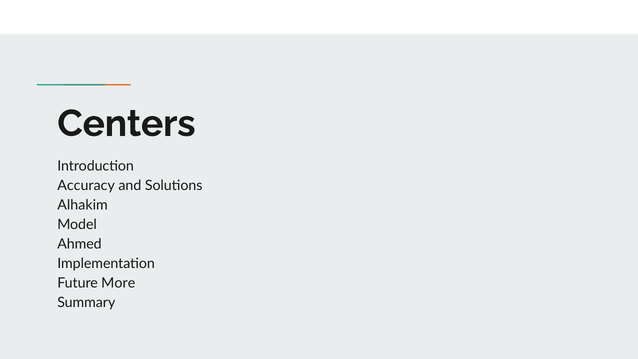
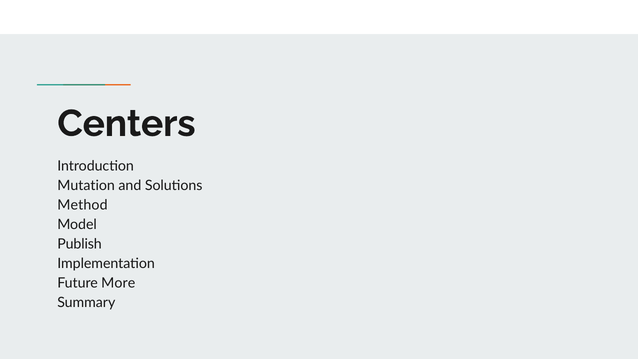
Accuracy: Accuracy -> Mutation
Alhakim: Alhakim -> Method
Ahmed: Ahmed -> Publish
